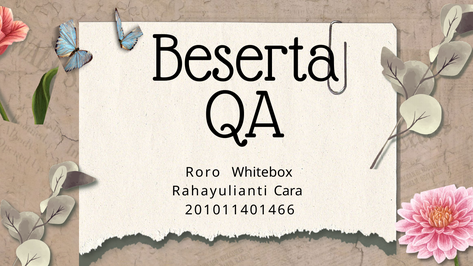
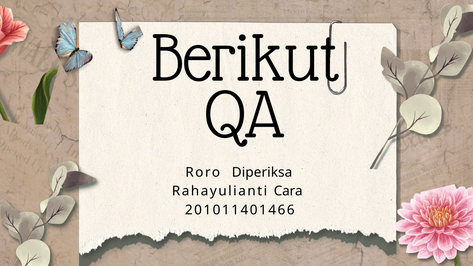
Beserta: Beserta -> Berikut
Whitebox: Whitebox -> Diperiksa
